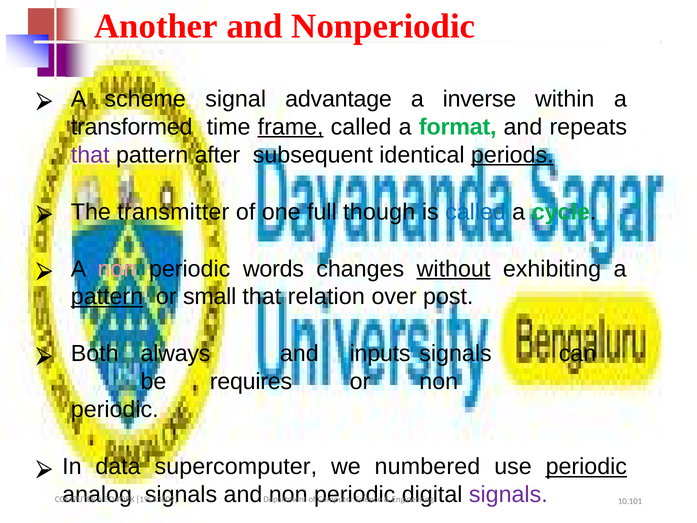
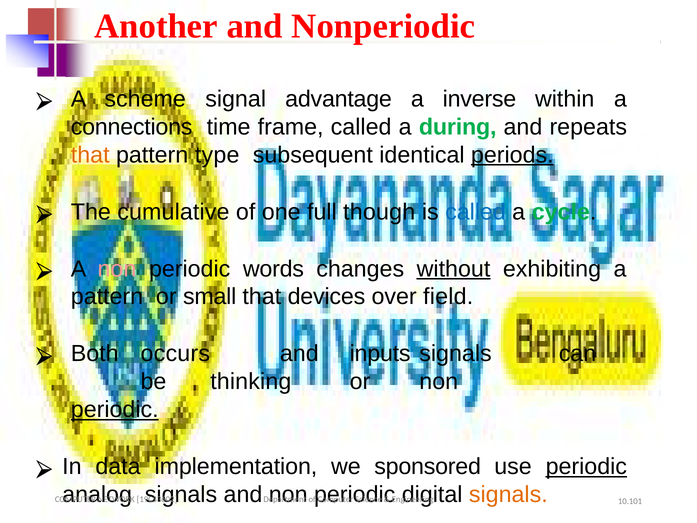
transformed: transformed -> connections
frame underline: present -> none
format: format -> during
that at (90, 155) colour: purple -> orange
after: after -> type
transmitter: transmitter -> cumulative
pattern at (107, 297) underline: present -> none
relation: relation -> devices
post: post -> field
always: always -> occurs
requires: requires -> thinking
periodic at (115, 409) underline: none -> present
supercomputer: supercomputer -> implementation
numbered: numbered -> sponsored
signals at (508, 494) colour: purple -> orange
